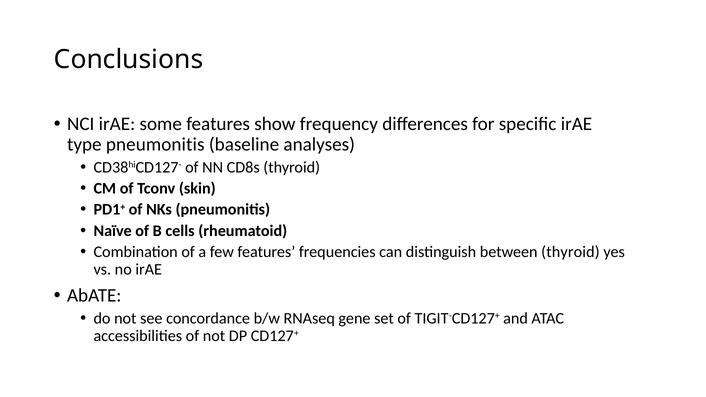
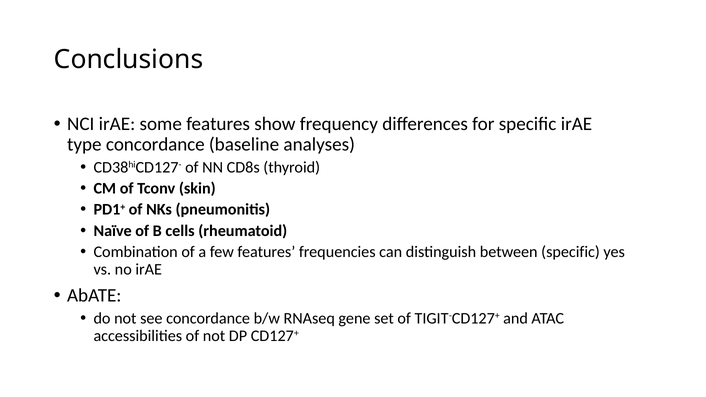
type pneumonitis: pneumonitis -> concordance
between thyroid: thyroid -> specific
